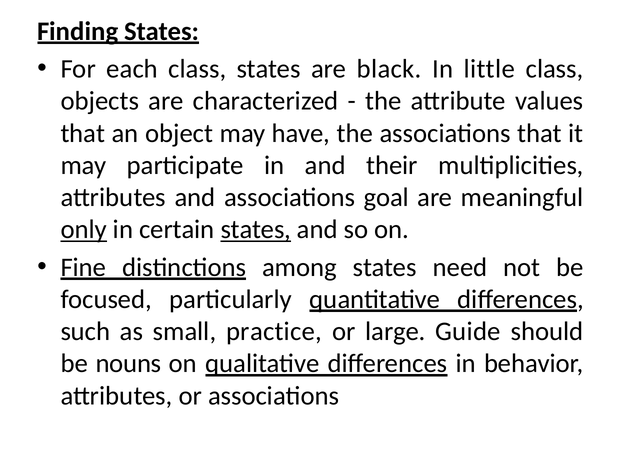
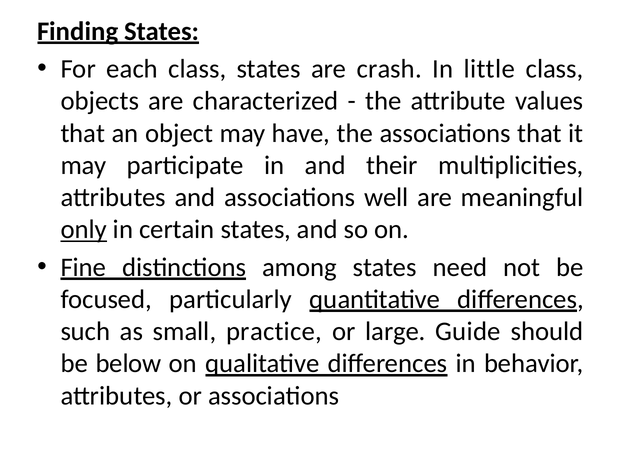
black: black -> crash
goal: goal -> well
states at (256, 230) underline: present -> none
nouns: nouns -> below
